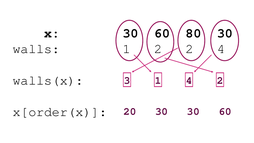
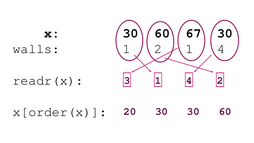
80: 80 -> 67
2 at (190, 49): 2 -> 1
walls(x: walls(x -> readr(x
